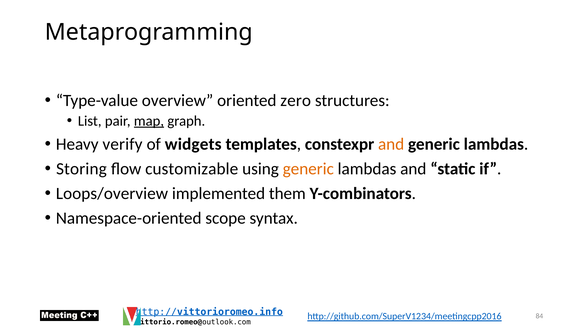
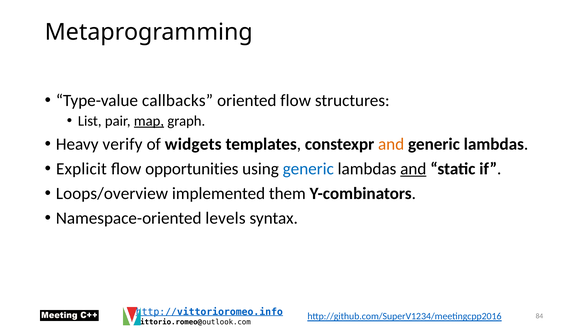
overview: overview -> callbacks
oriented zero: zero -> flow
Storing: Storing -> Explicit
customizable: customizable -> opportunities
generic at (308, 169) colour: orange -> blue
and at (413, 169) underline: none -> present
scope: scope -> levels
